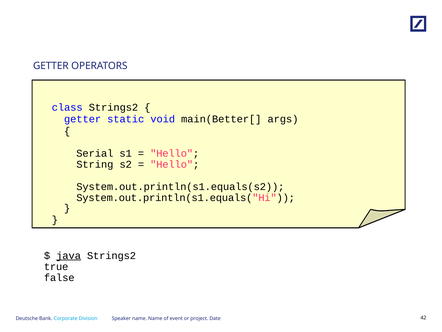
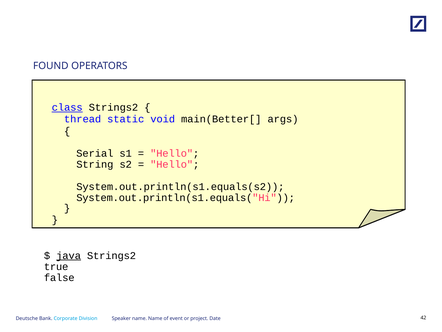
GETTER at (51, 66): GETTER -> FOUND
class underline: none -> present
getter at (83, 119): getter -> thread
